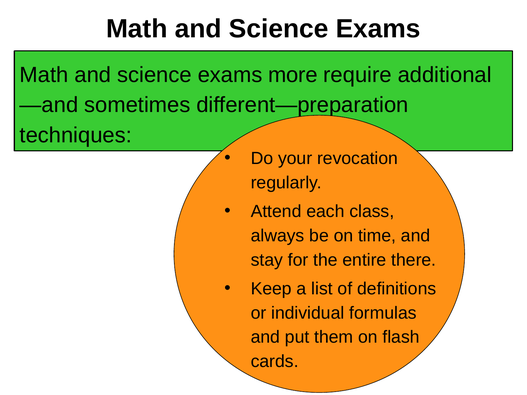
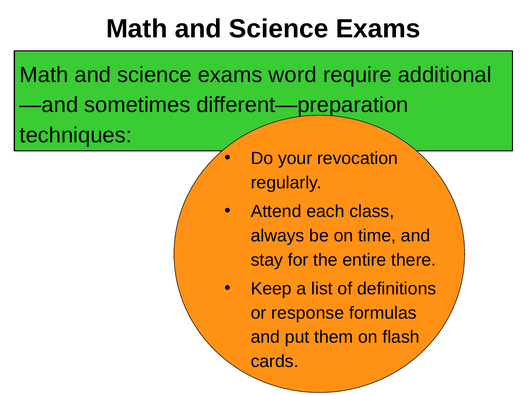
more: more -> word
individual: individual -> response
